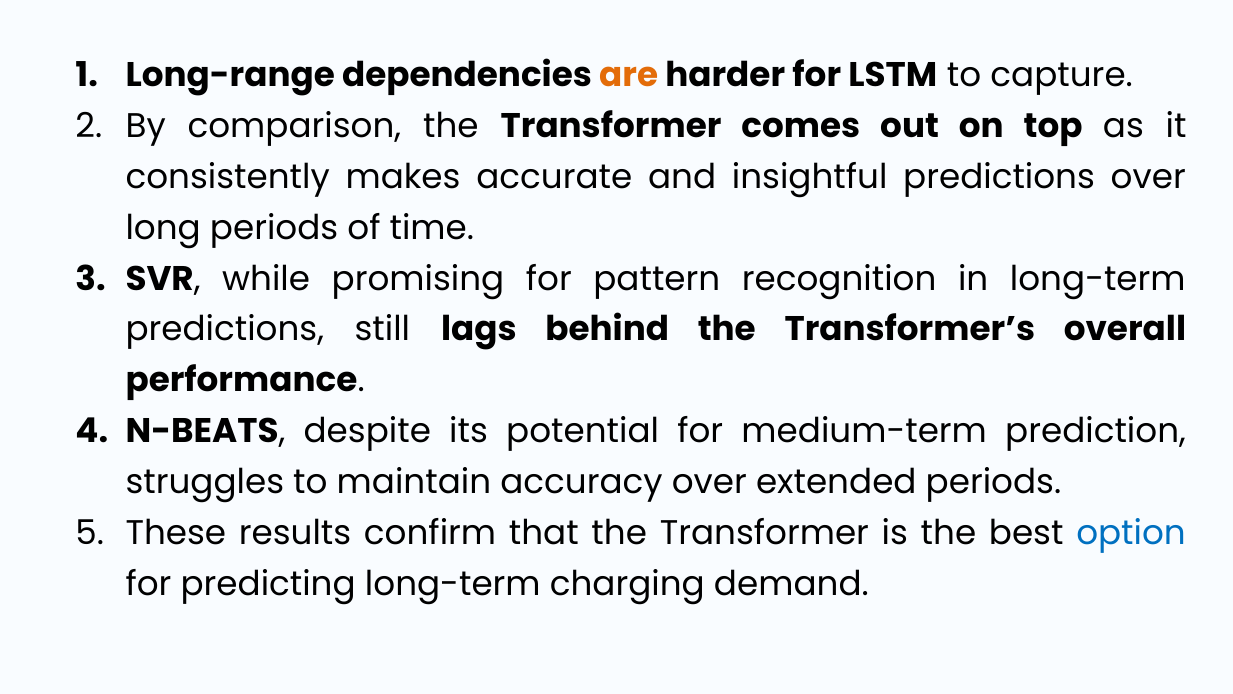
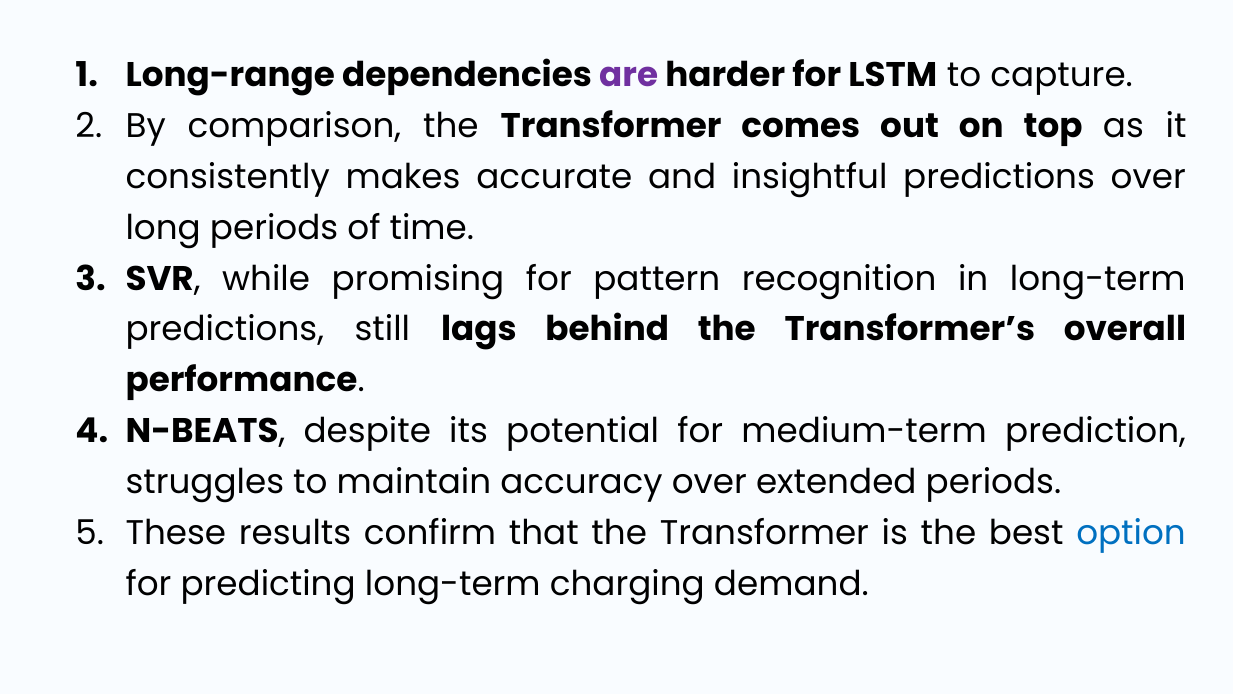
are colour: orange -> purple
